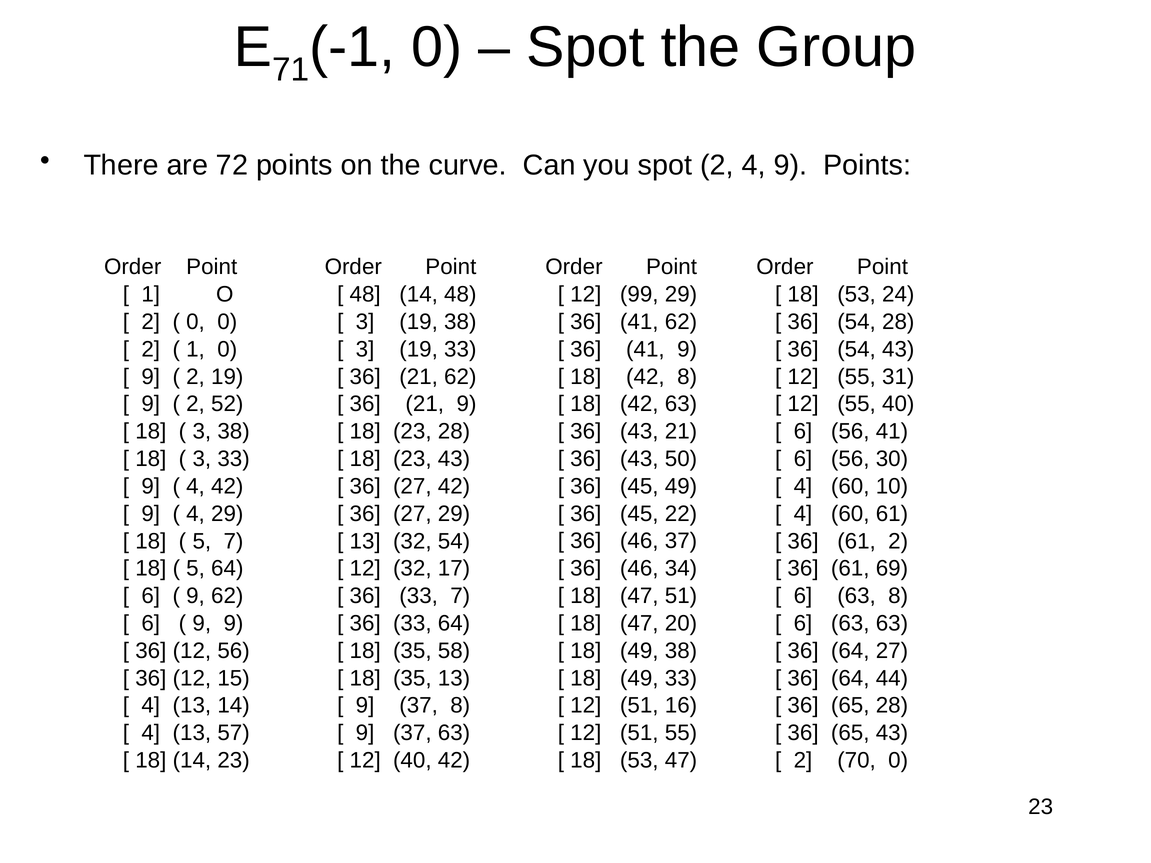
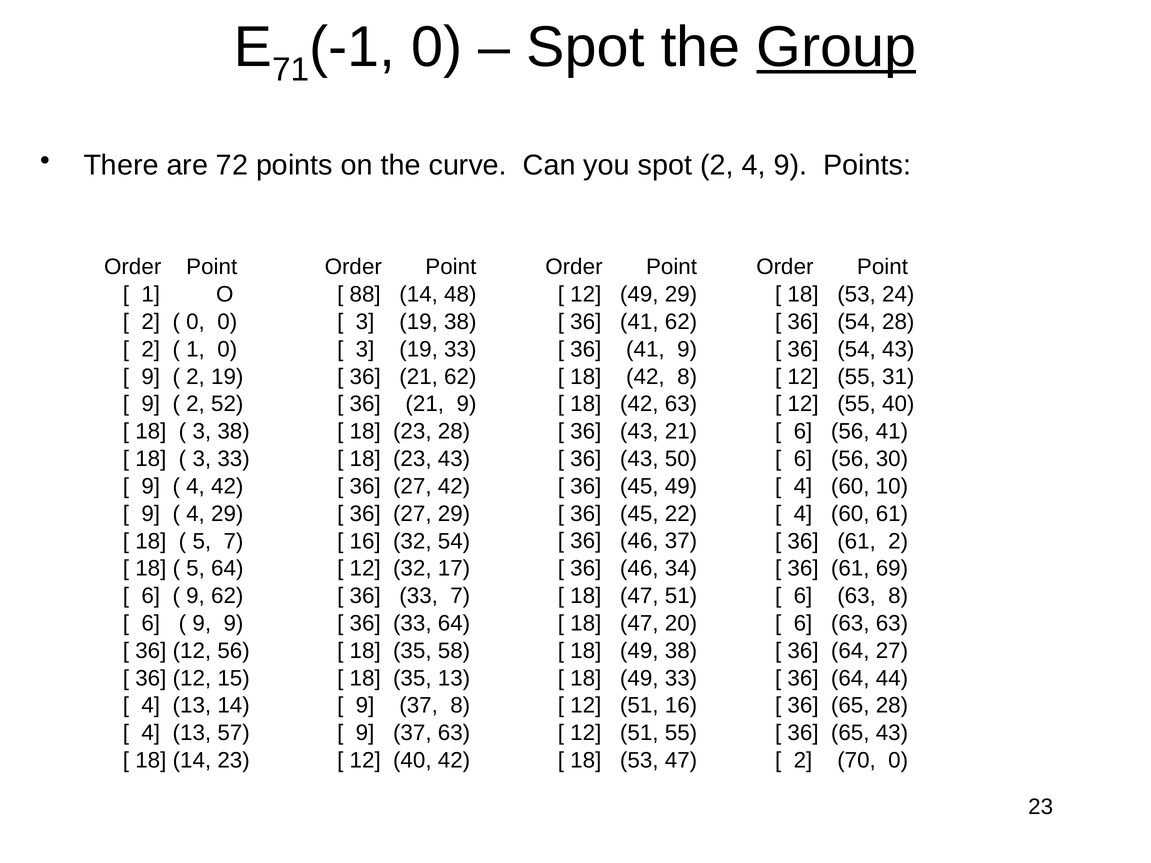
Group underline: none -> present
48 at (365, 295): 48 -> 88
12 99: 99 -> 49
13 at (365, 541): 13 -> 16
